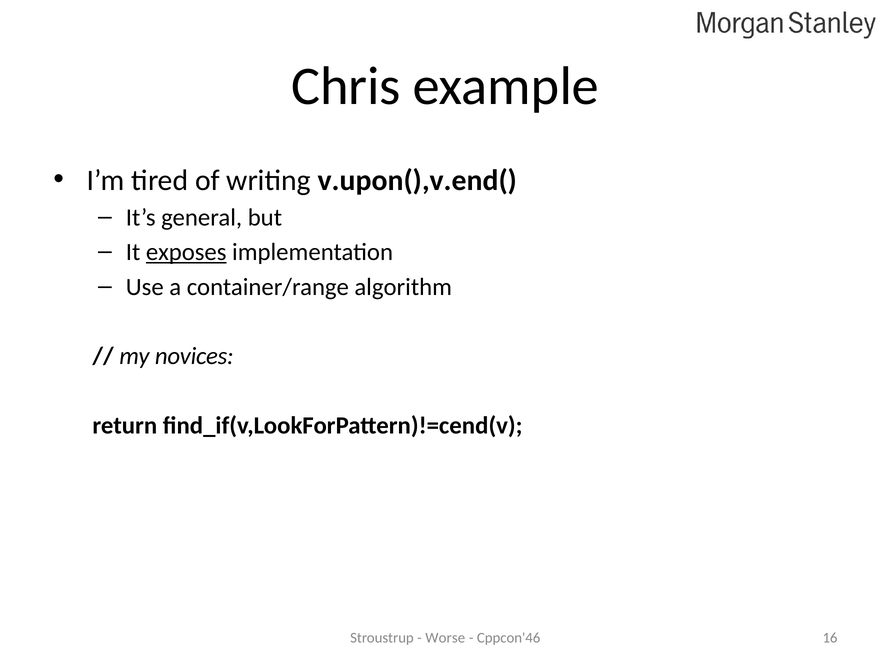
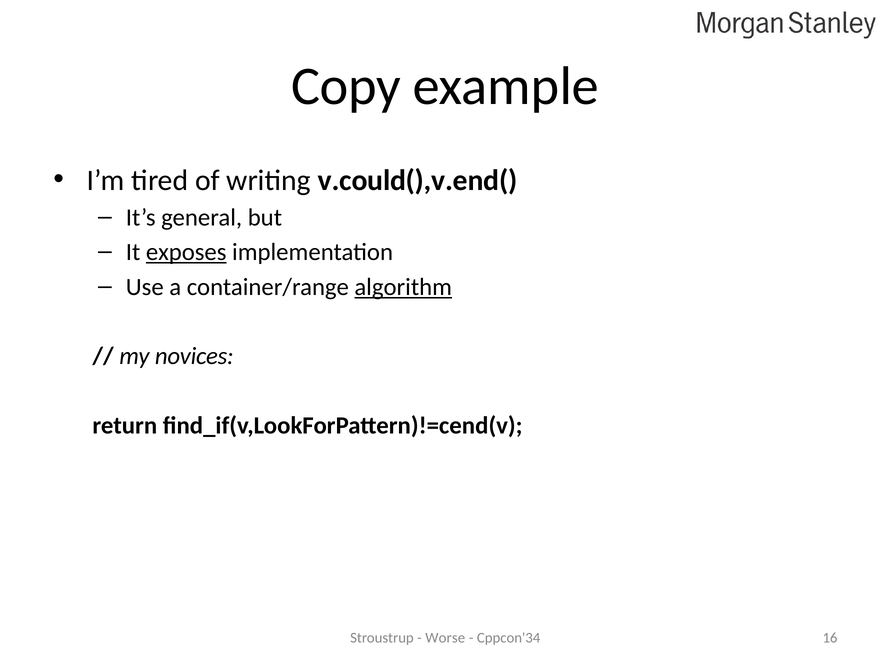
Chris: Chris -> Copy
v.upon(),v.end(: v.upon(),v.end( -> v.could(),v.end(
algorithm underline: none -> present
Cppcon'46: Cppcon'46 -> Cppcon'34
